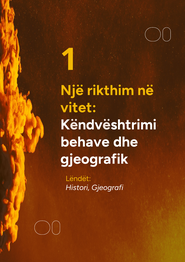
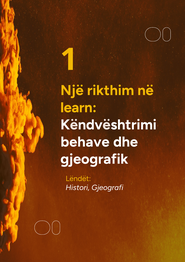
vitet: vitet -> learn
